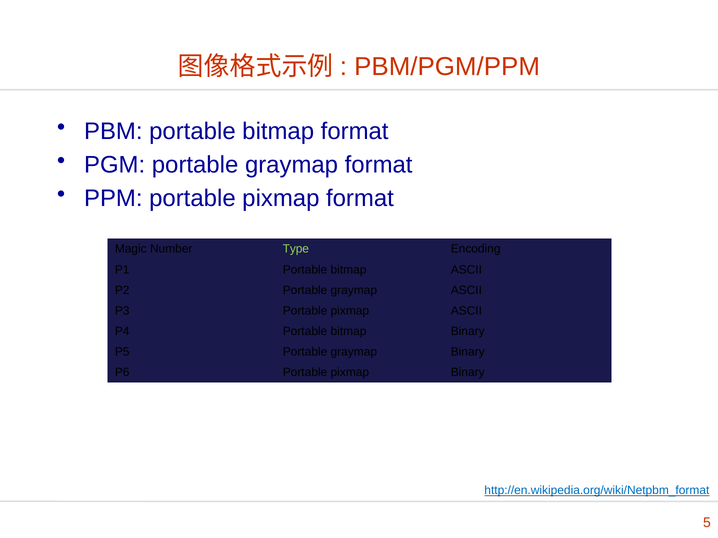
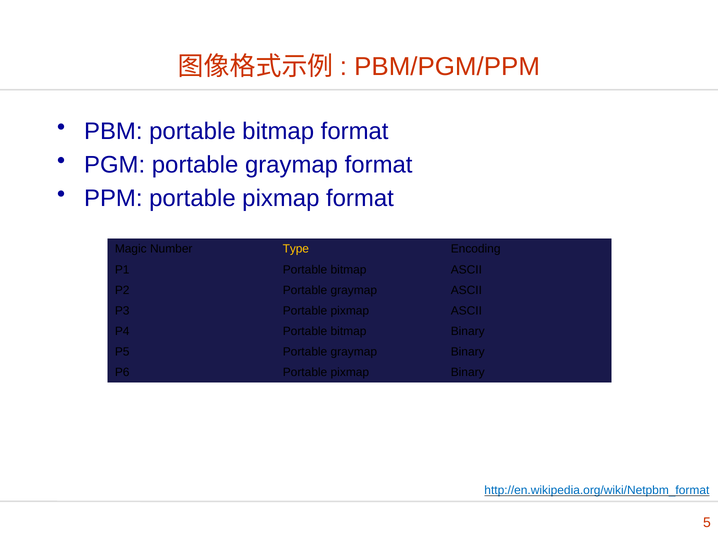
Type colour: light green -> yellow
